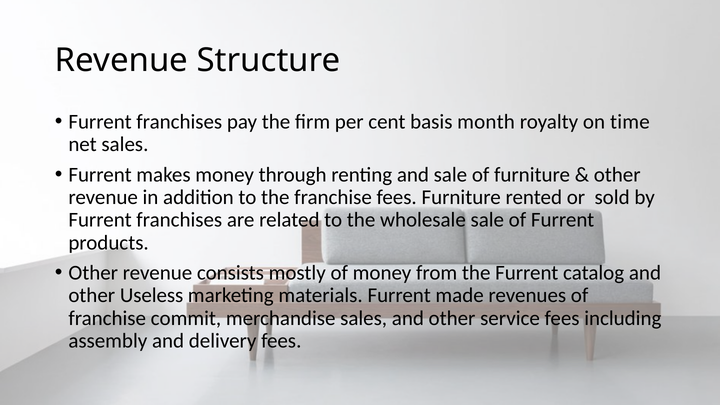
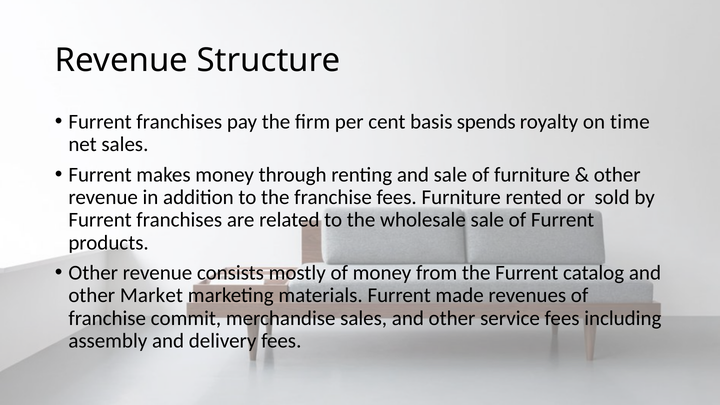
month: month -> spends
Useless: Useless -> Market
